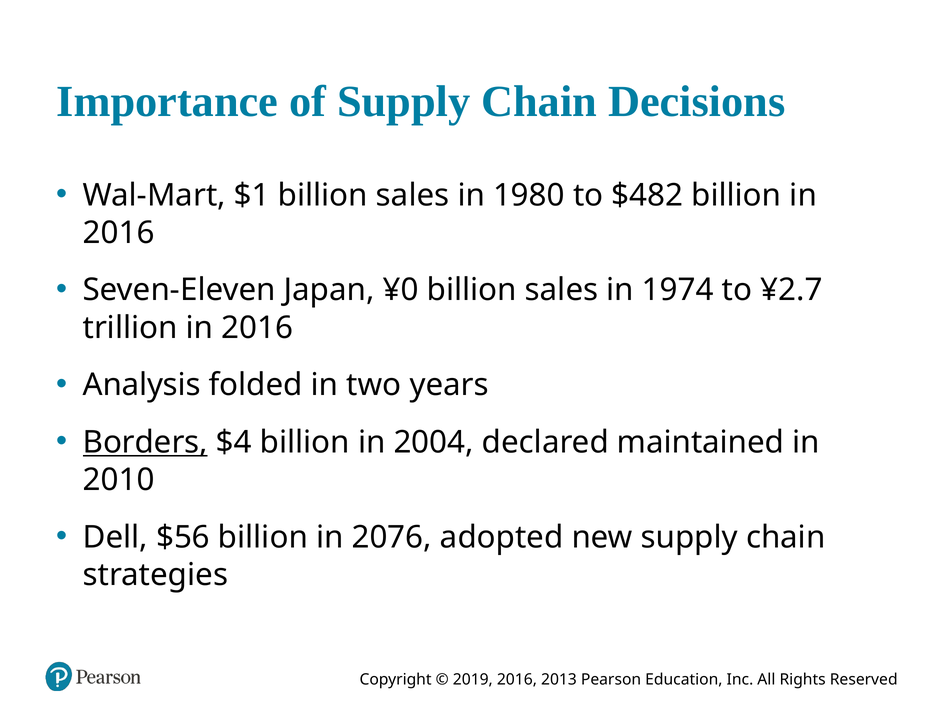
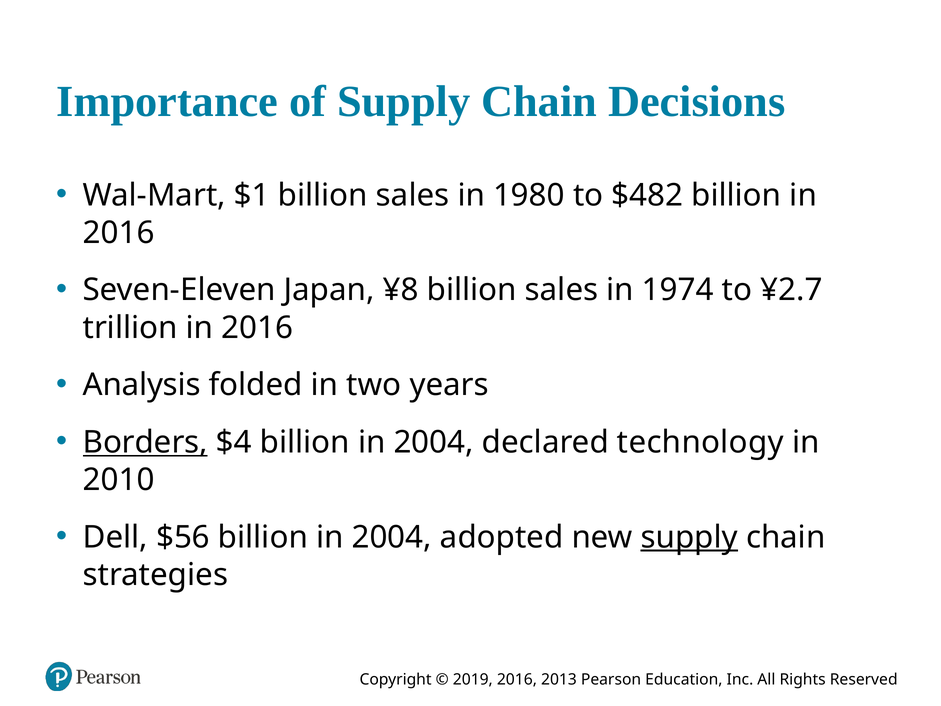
¥0: ¥0 -> ¥8
maintained: maintained -> technology
$56 billion in 2076: 2076 -> 2004
supply at (689, 537) underline: none -> present
